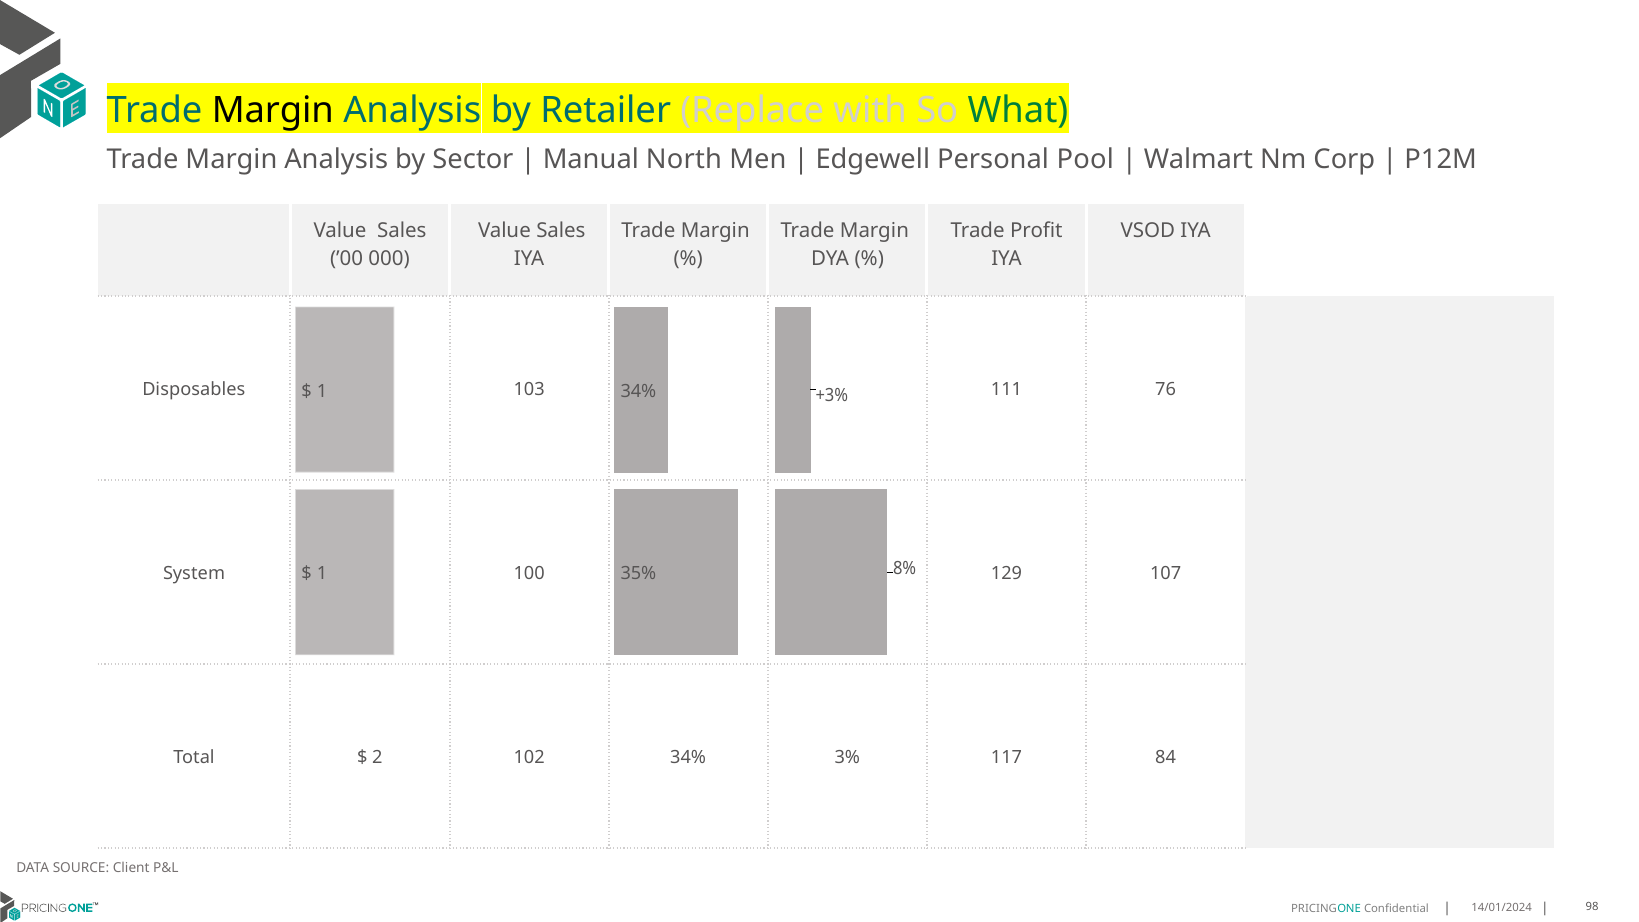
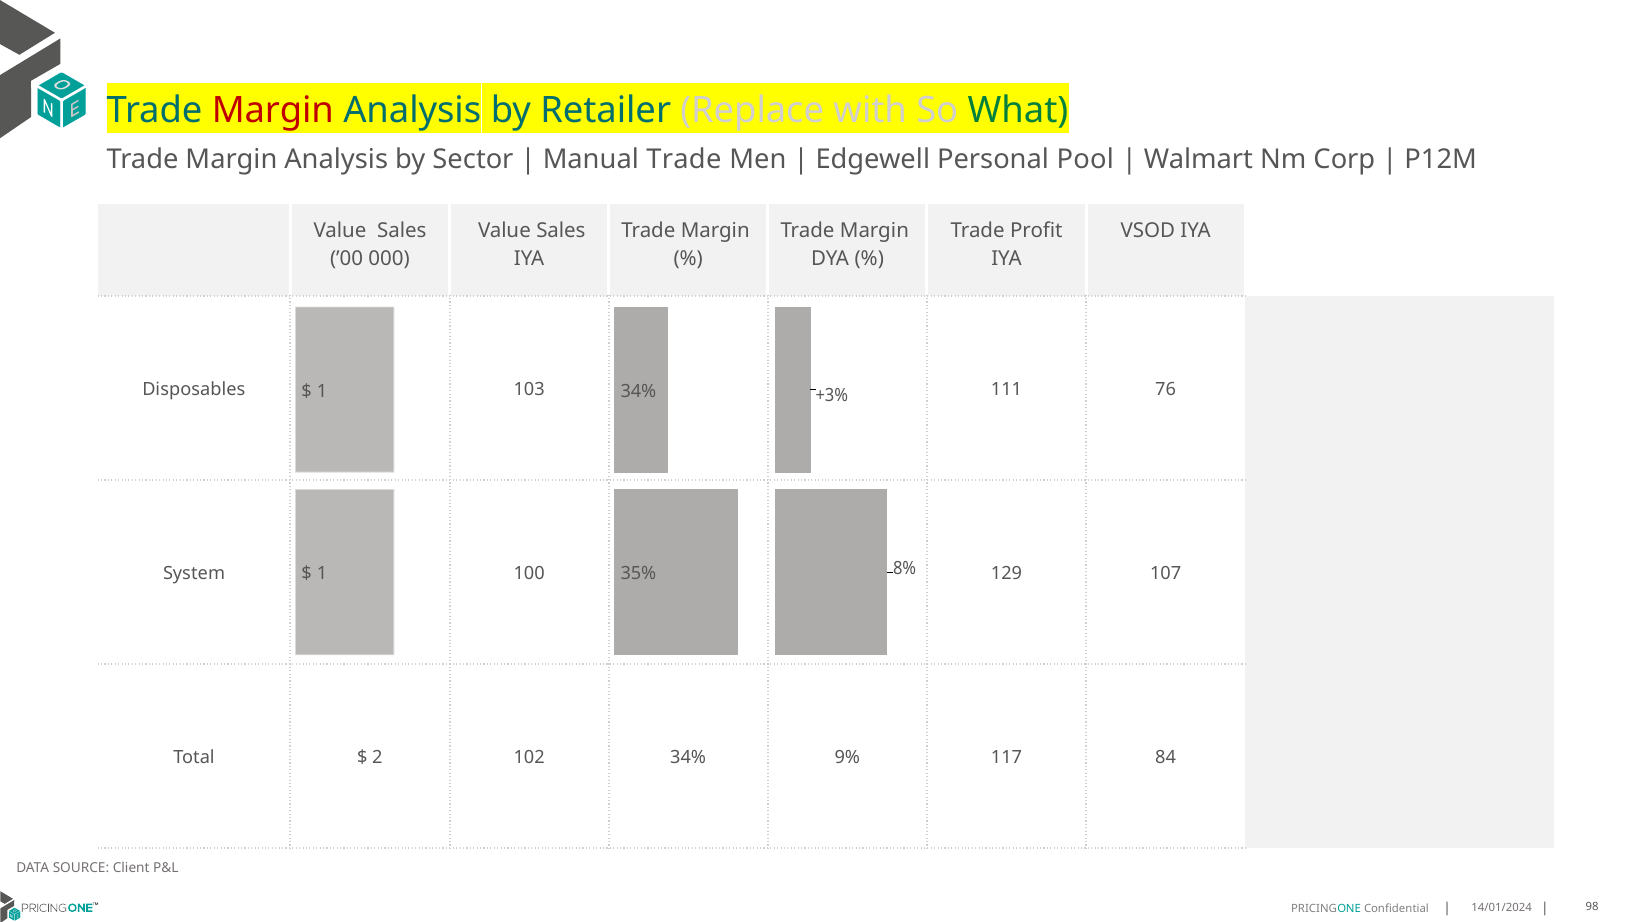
Margin at (273, 110) colour: black -> red
Manual North: North -> Trade
3%: 3% -> 9%
